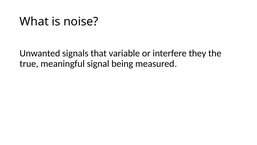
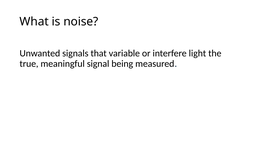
they: they -> light
